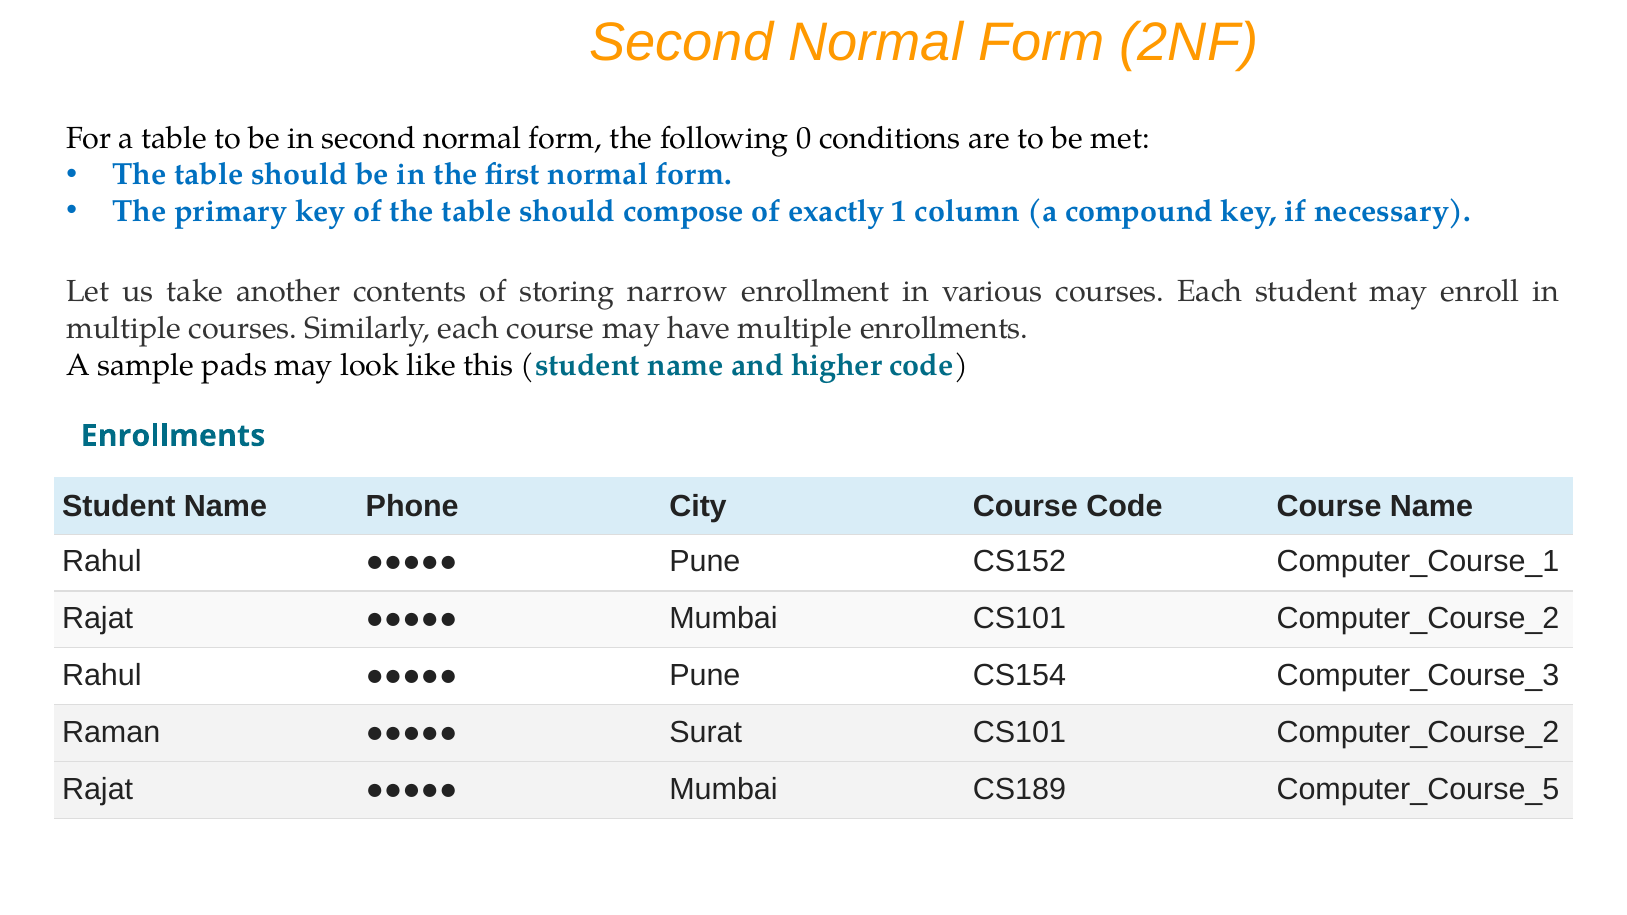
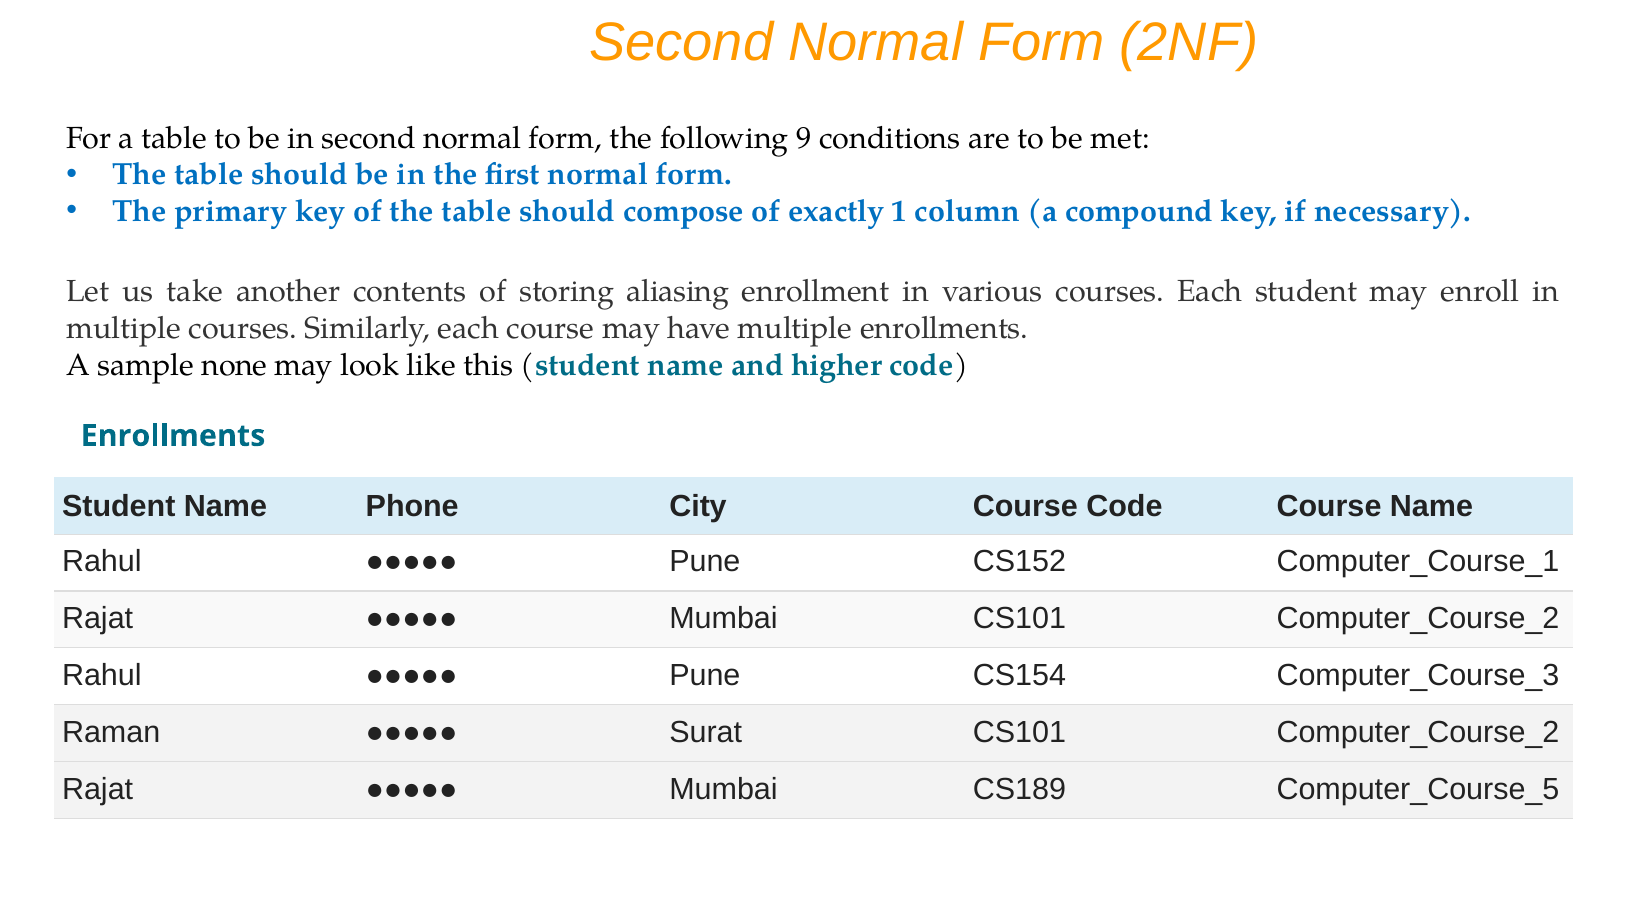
0: 0 -> 9
narrow: narrow -> aliasing
pads: pads -> none
